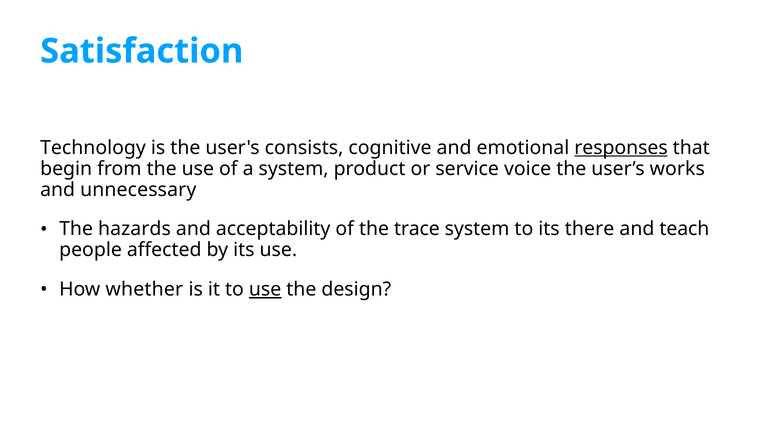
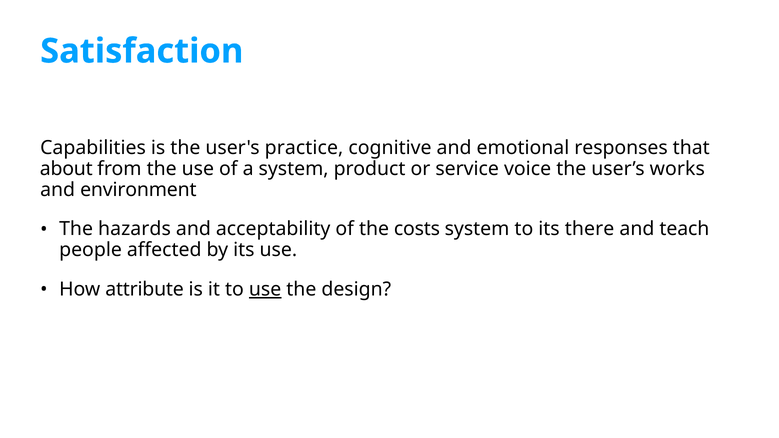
Technology: Technology -> Capabilities
consists: consists -> practice
responses underline: present -> none
begin: begin -> about
unnecessary: unnecessary -> environment
trace: trace -> costs
whether: whether -> attribute
